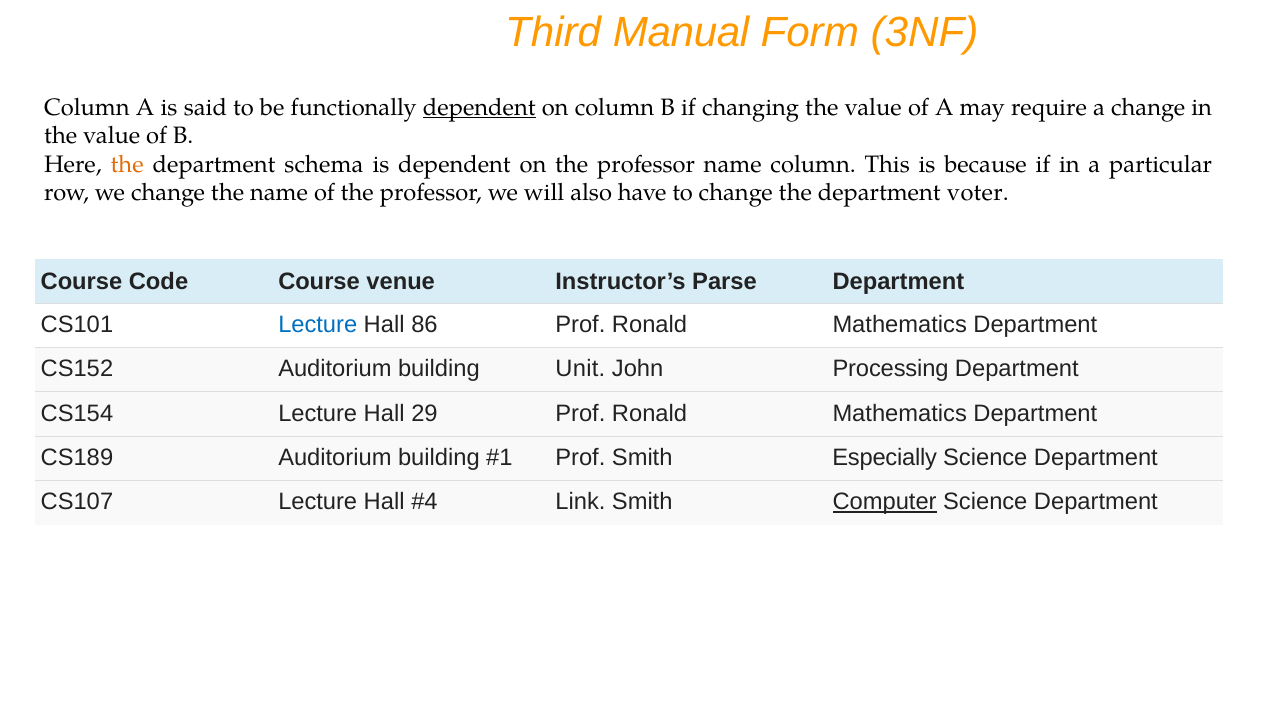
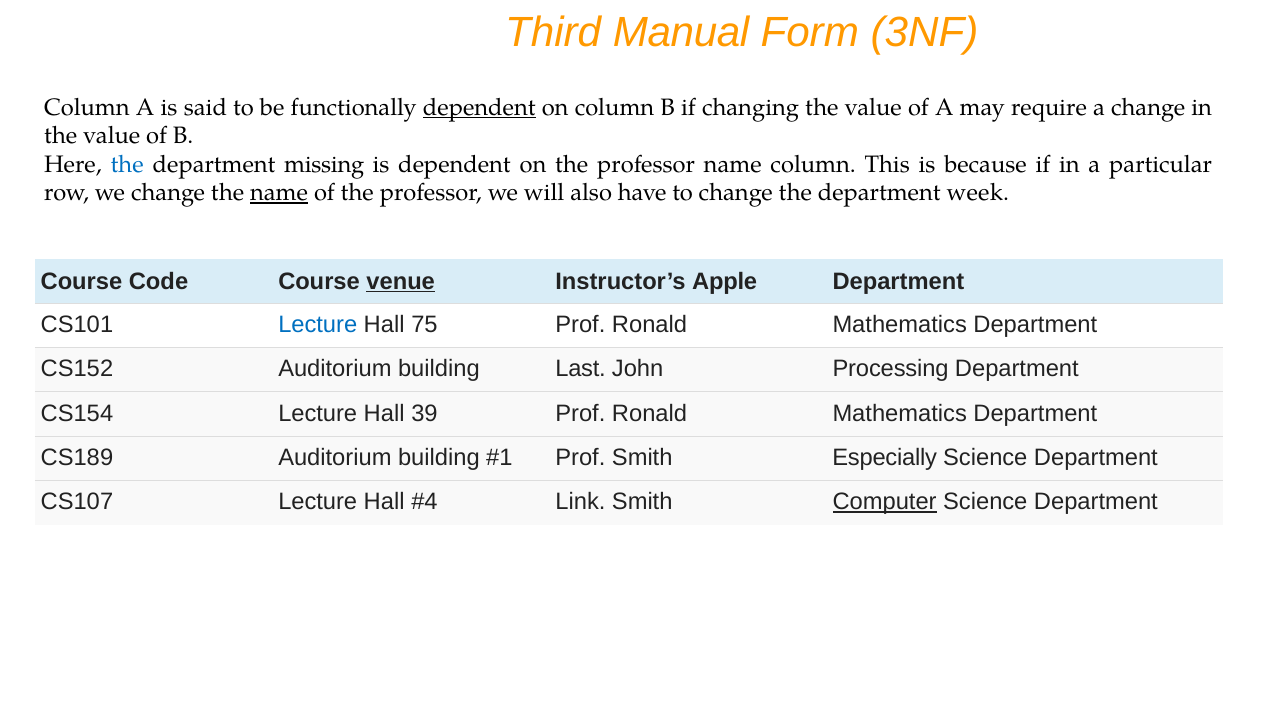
the at (127, 164) colour: orange -> blue
schema: schema -> missing
name at (279, 193) underline: none -> present
voter: voter -> week
venue underline: none -> present
Parse: Parse -> Apple
86: 86 -> 75
Unit: Unit -> Last
29: 29 -> 39
